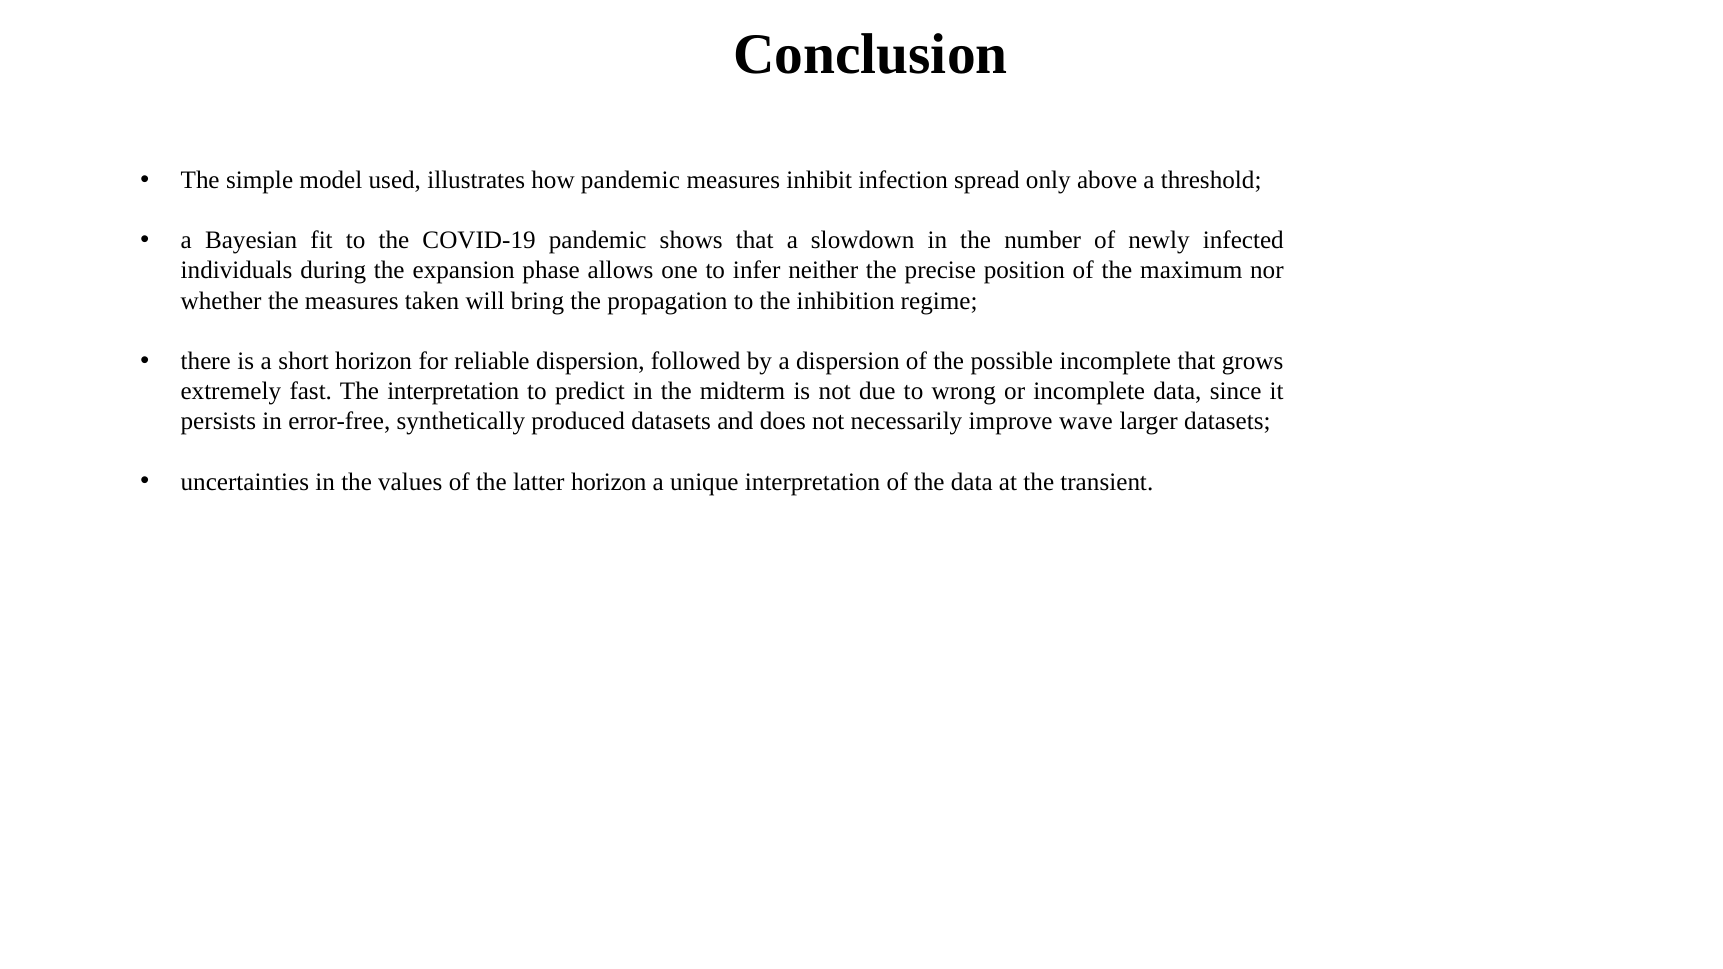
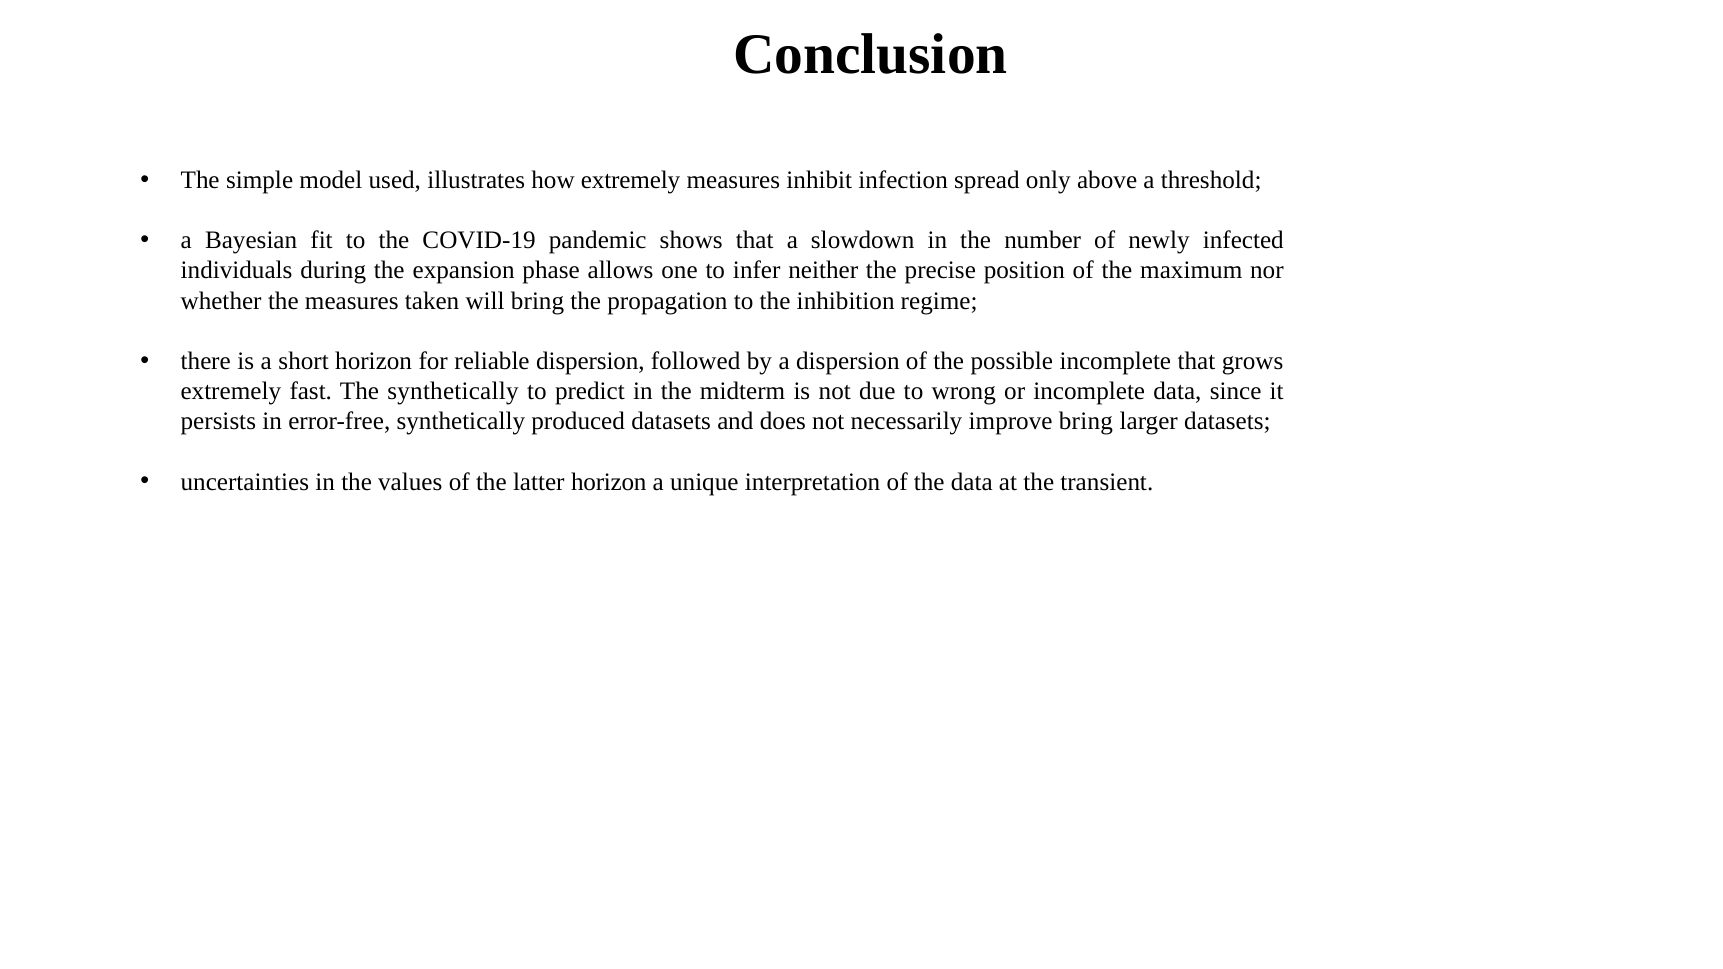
how pandemic: pandemic -> extremely
The interpretation: interpretation -> synthetically
improve wave: wave -> bring
